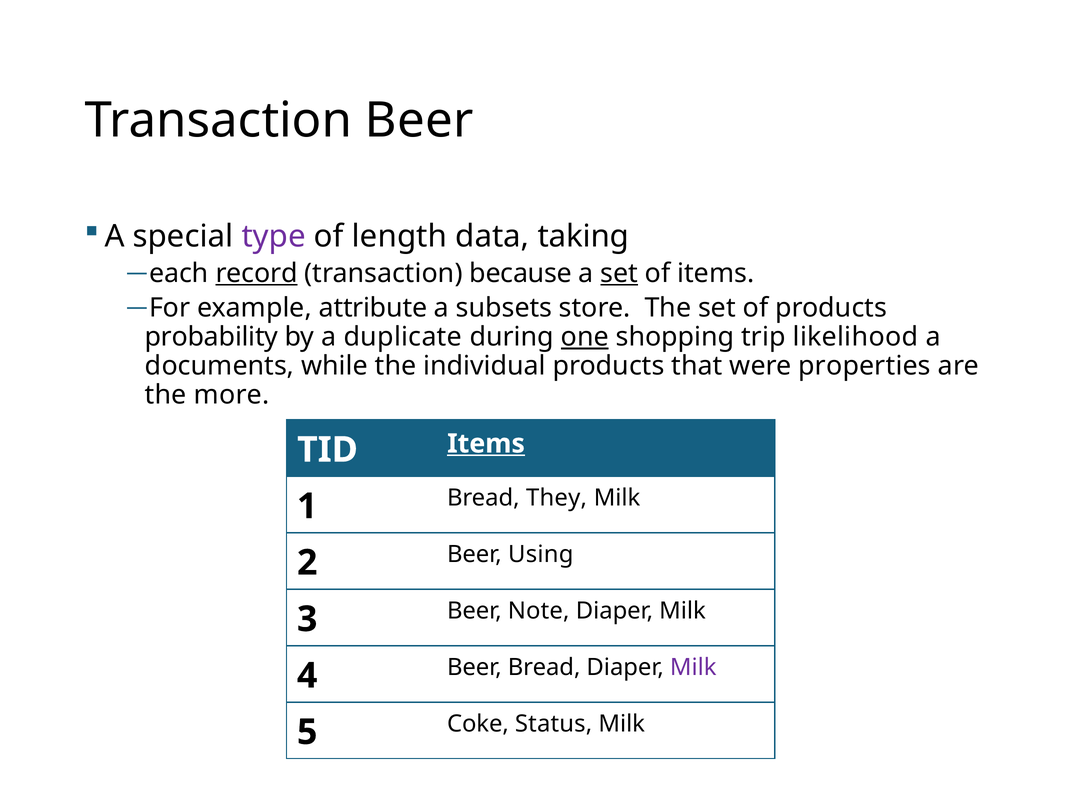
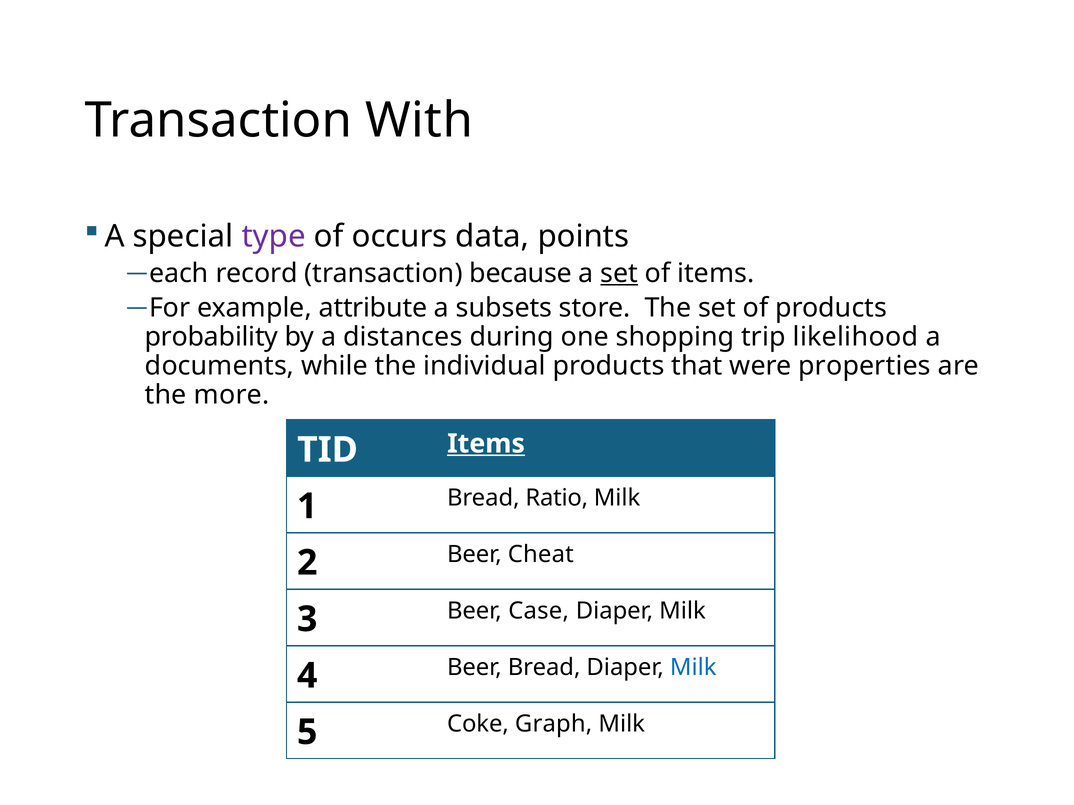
Transaction Beer: Beer -> With
length: length -> occurs
taking: taking -> points
record underline: present -> none
duplicate: duplicate -> distances
one underline: present -> none
They: They -> Ratio
Using: Using -> Cheat
Note: Note -> Case
Milk at (693, 668) colour: purple -> blue
Status: Status -> Graph
